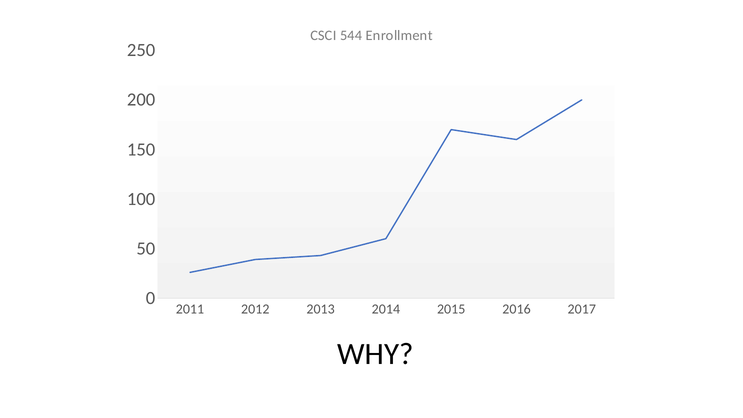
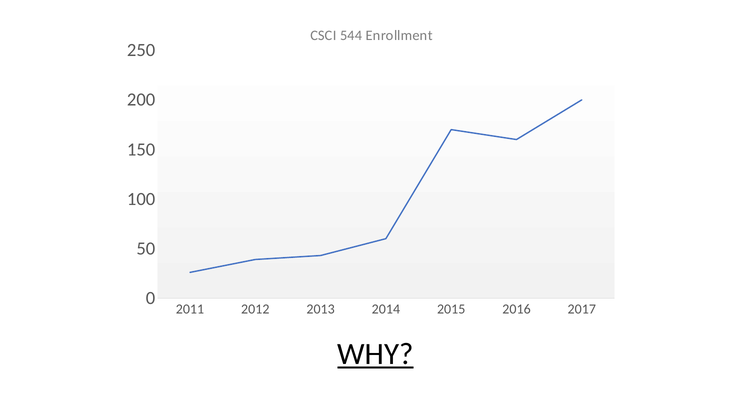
WHY underline: none -> present
